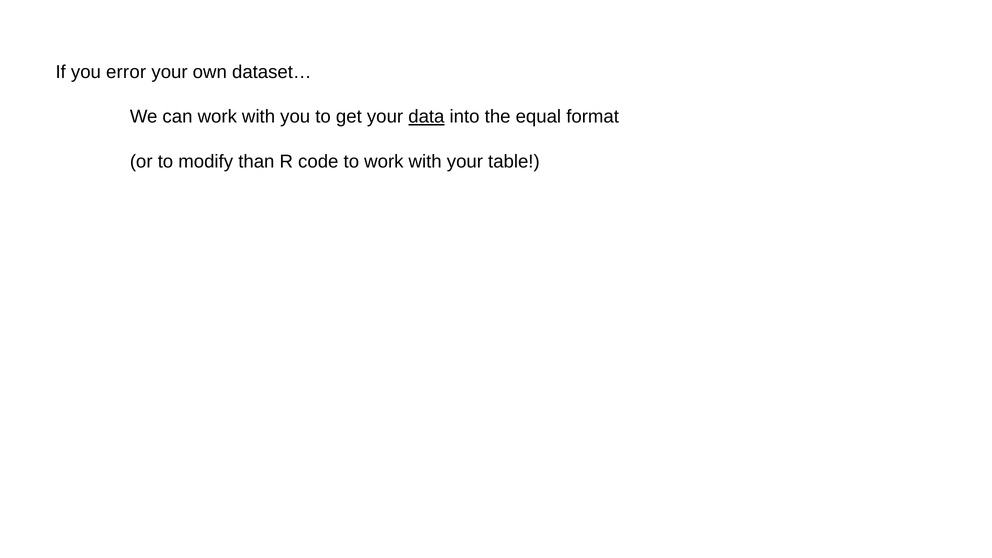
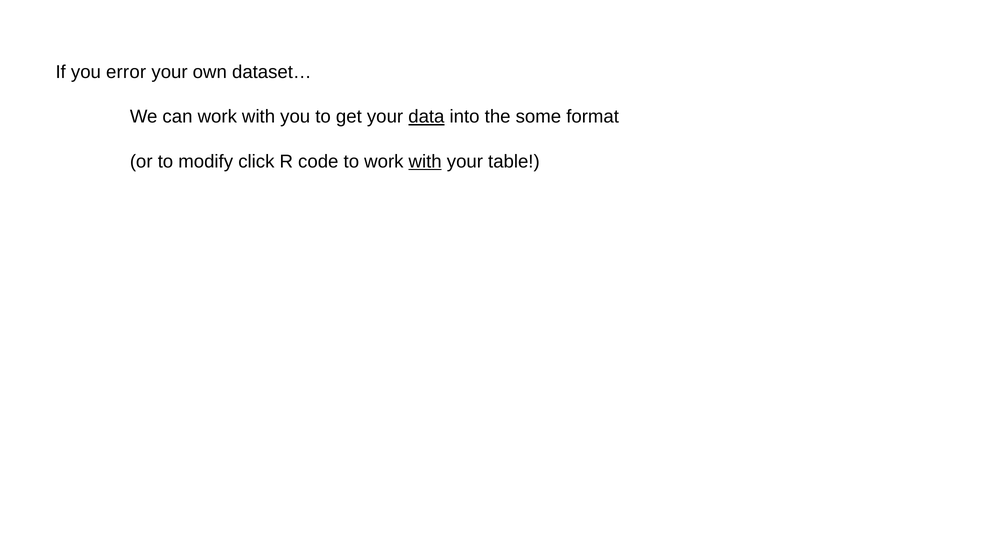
equal: equal -> some
than: than -> click
with at (425, 161) underline: none -> present
